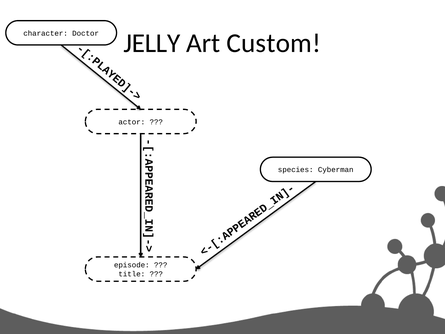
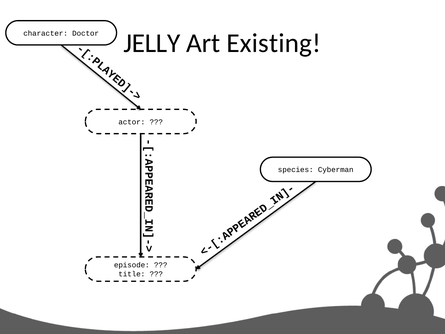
Custom: Custom -> Existing
